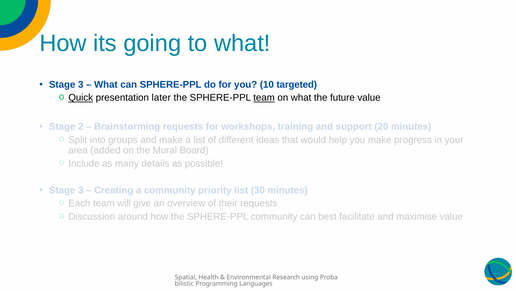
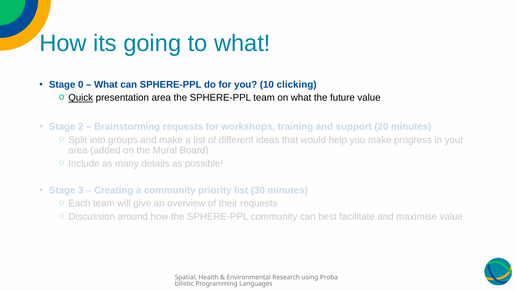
3 at (81, 84): 3 -> 0
targeted: targeted -> clicking
presentation later: later -> area
team at (264, 98) underline: present -> none
